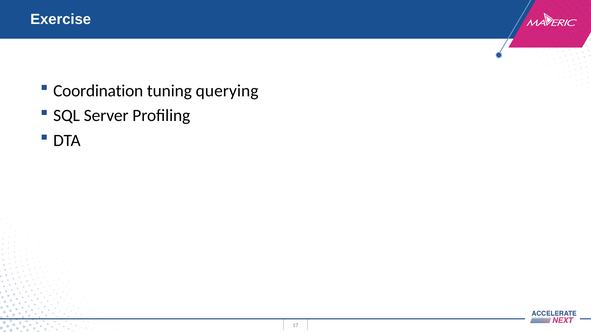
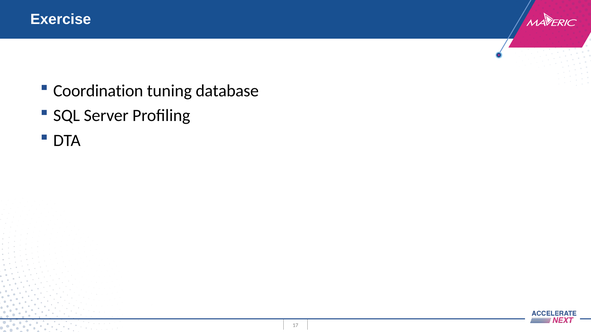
querying: querying -> database
